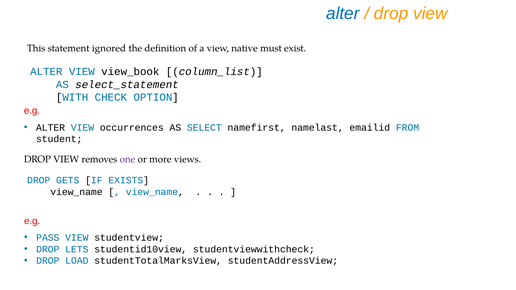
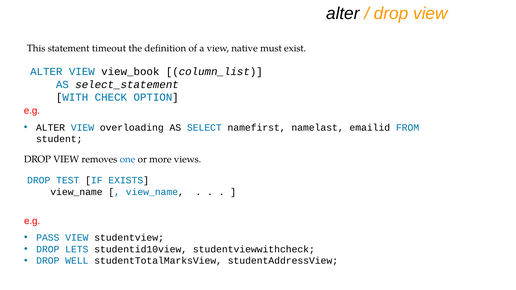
alter at (343, 13) colour: blue -> black
ignored: ignored -> timeout
occurrences: occurrences -> overloading
one colour: purple -> blue
GETS: GETS -> TEST
LOAD: LOAD -> WELL
